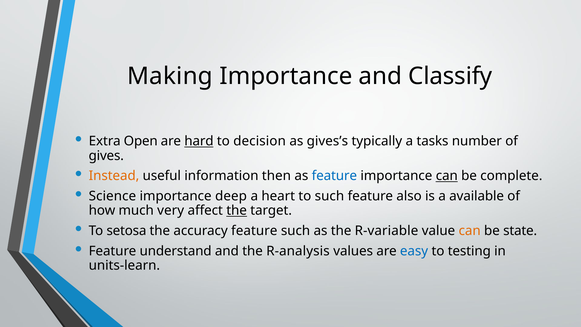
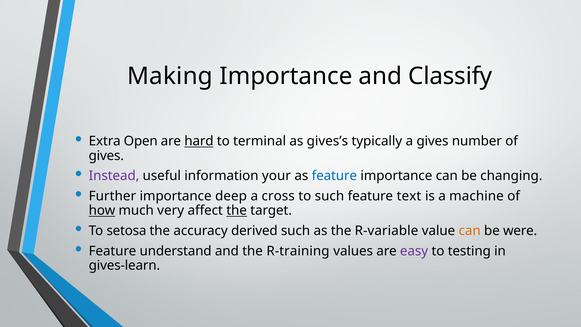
decision: decision -> terminal
a tasks: tasks -> gives
Instead colour: orange -> purple
then: then -> your
can at (447, 176) underline: present -> none
complete: complete -> changing
Science: Science -> Further
heart: heart -> cross
also: also -> text
available: available -> machine
how underline: none -> present
accuracy feature: feature -> derived
state: state -> were
R-analysis: R-analysis -> R-training
easy colour: blue -> purple
units-learn: units-learn -> gives-learn
